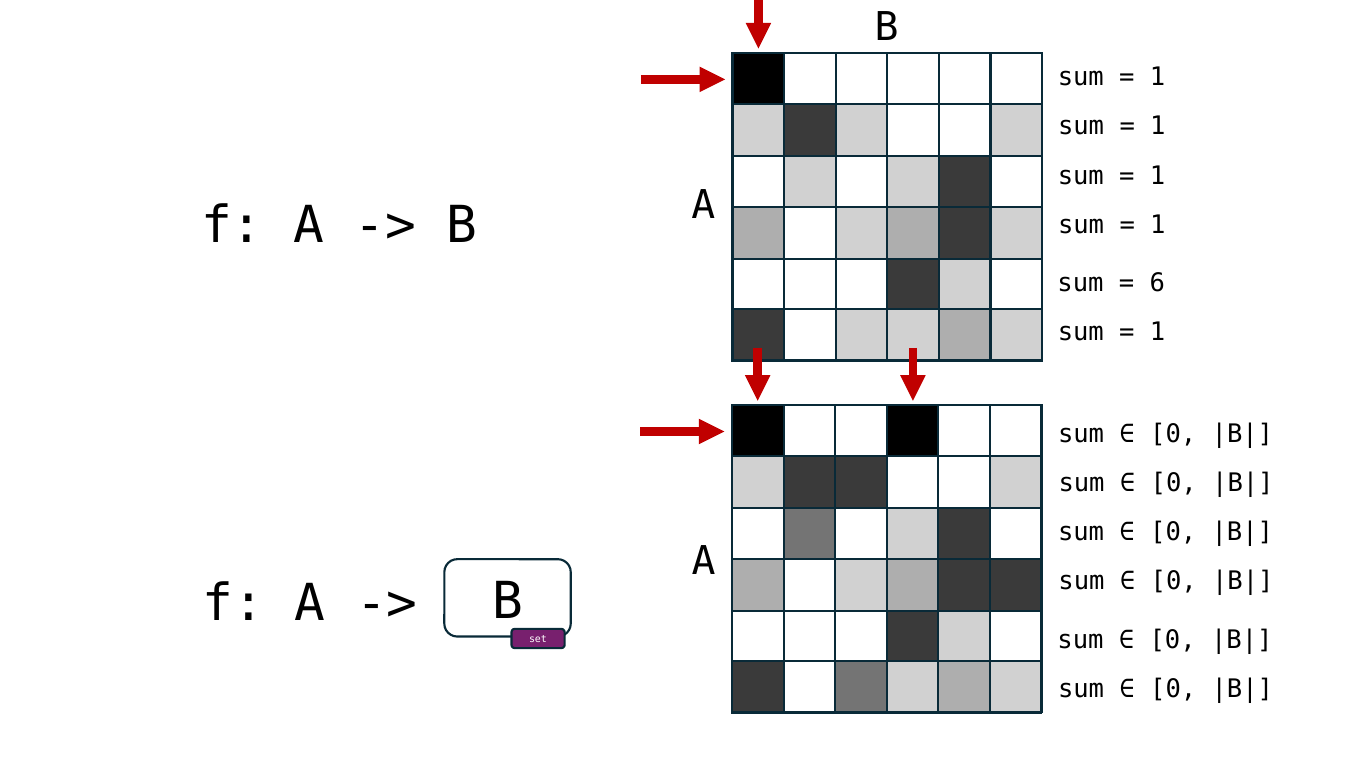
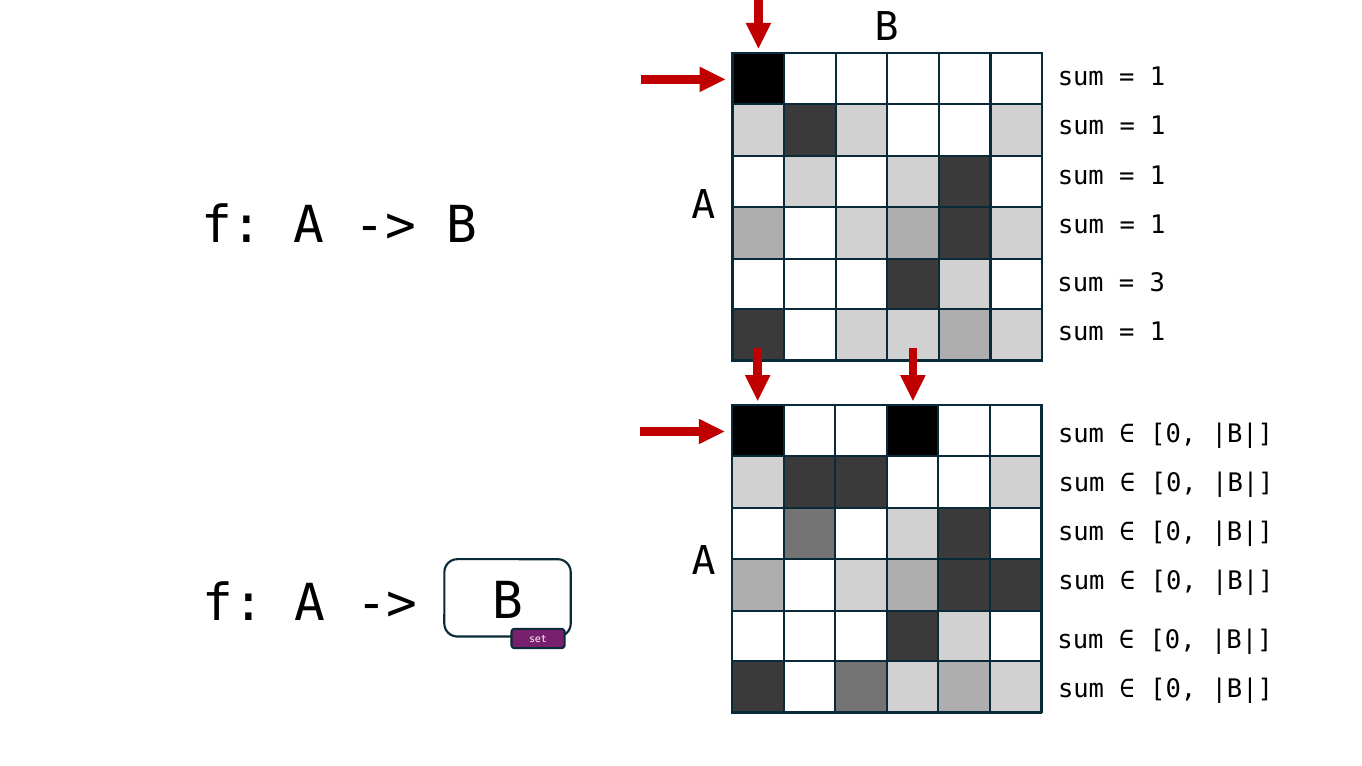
6: 6 -> 3
